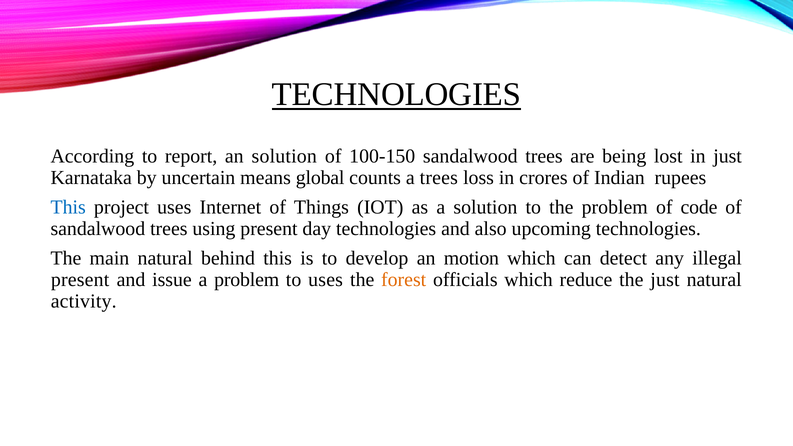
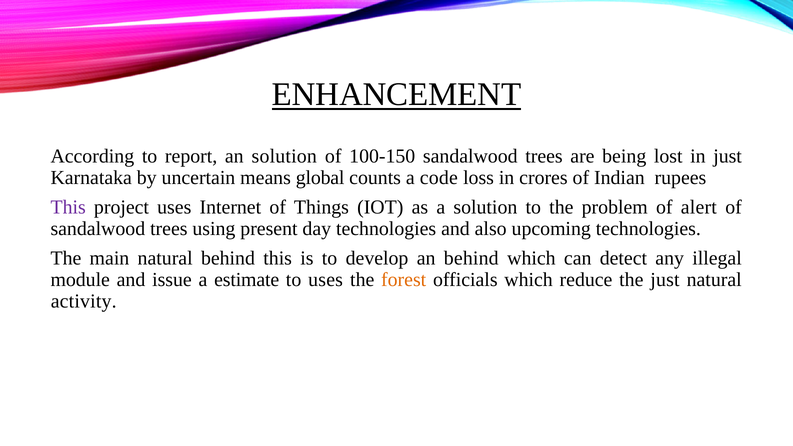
TECHNOLOGIES at (397, 95): TECHNOLOGIES -> ENHANCEMENT
a trees: trees -> code
This at (68, 207) colour: blue -> purple
code: code -> alert
an motion: motion -> behind
present at (80, 280): present -> module
a problem: problem -> estimate
